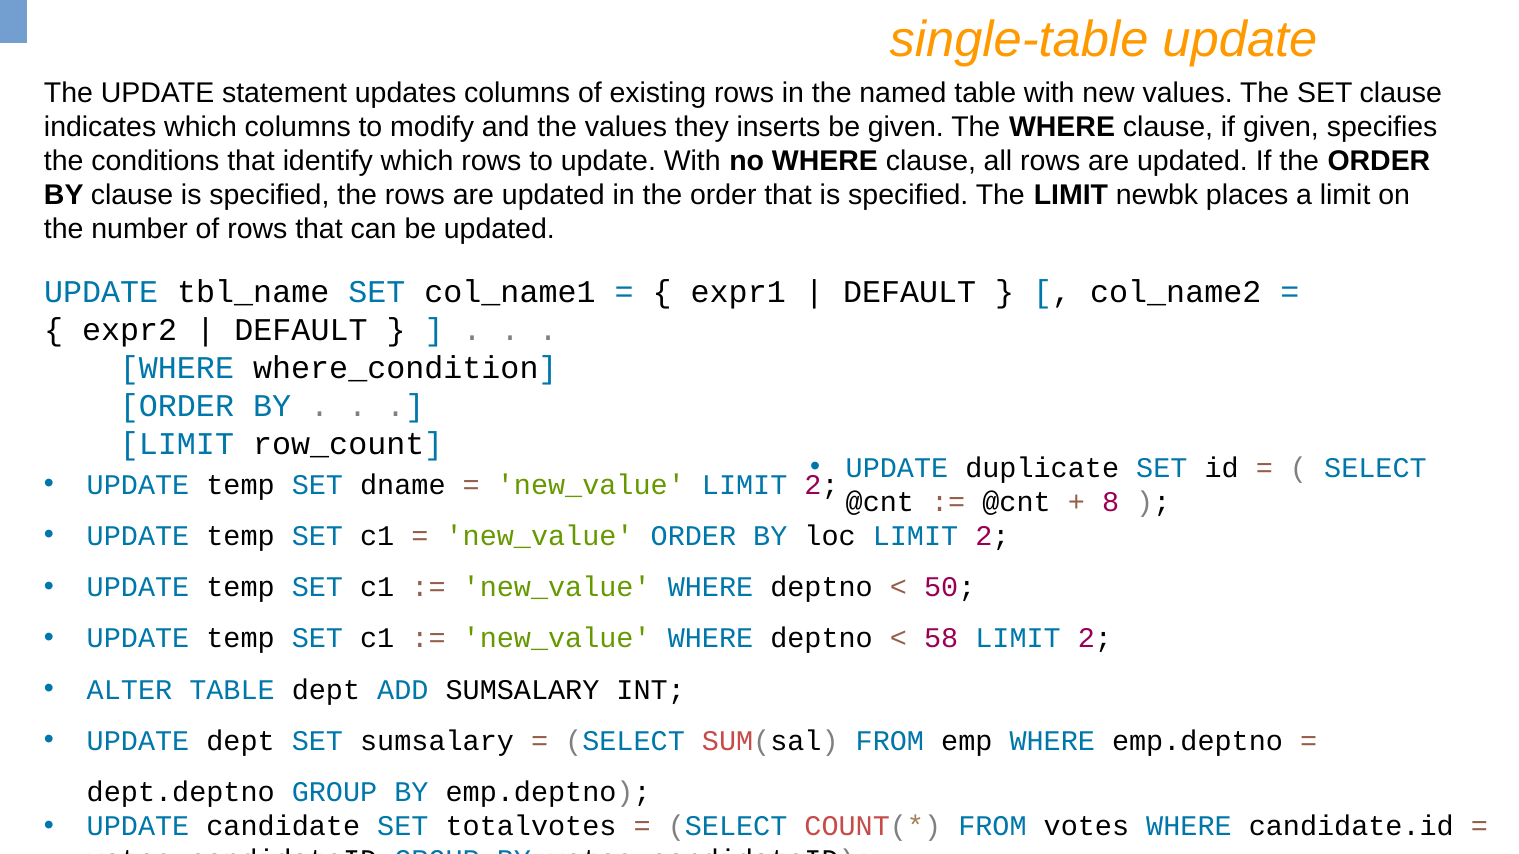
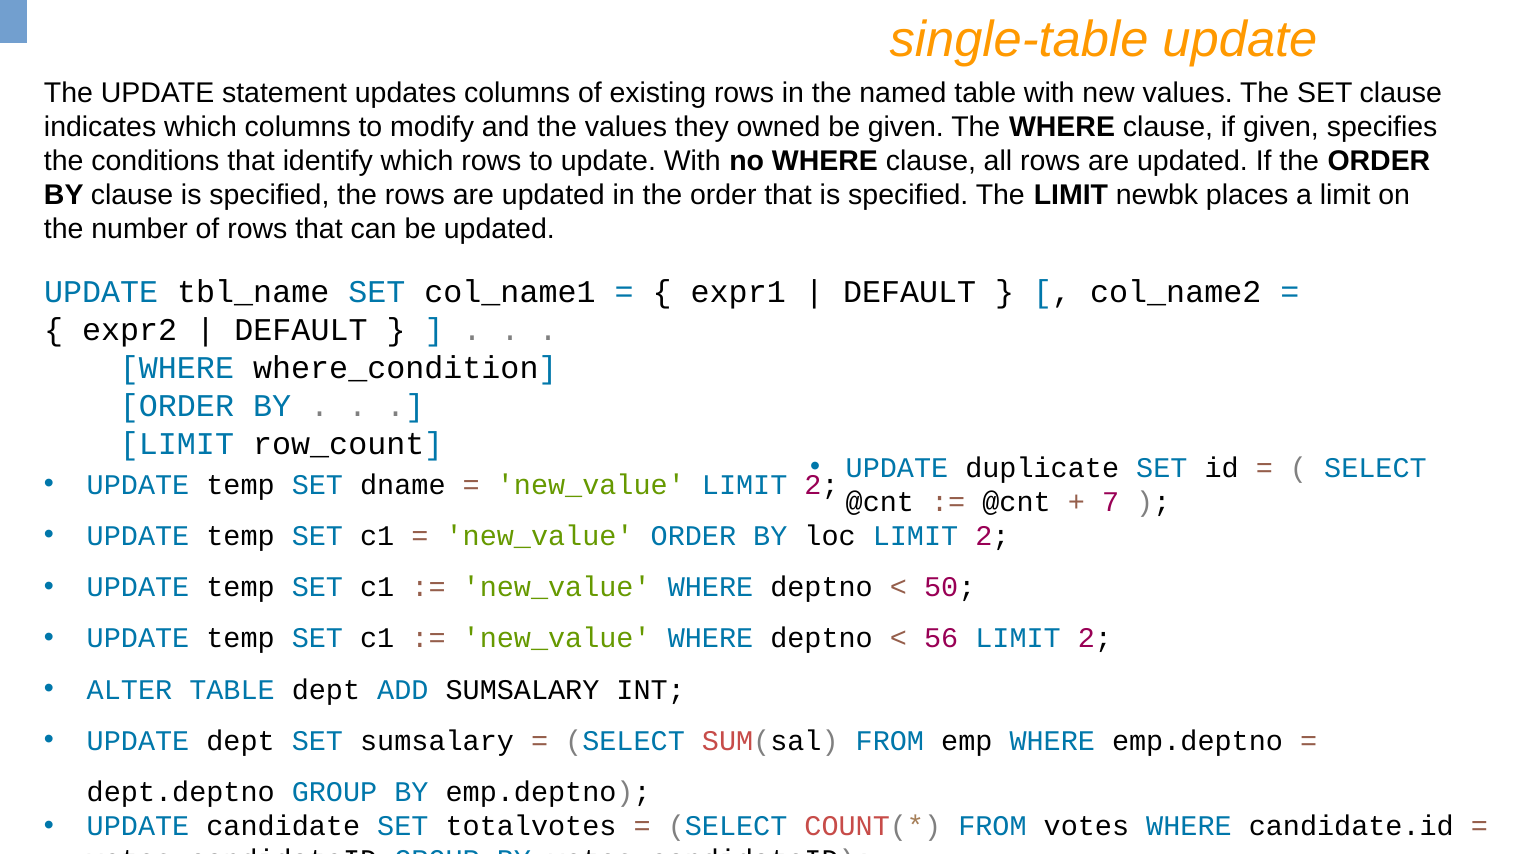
inserts: inserts -> owned
8: 8 -> 7
58: 58 -> 56
